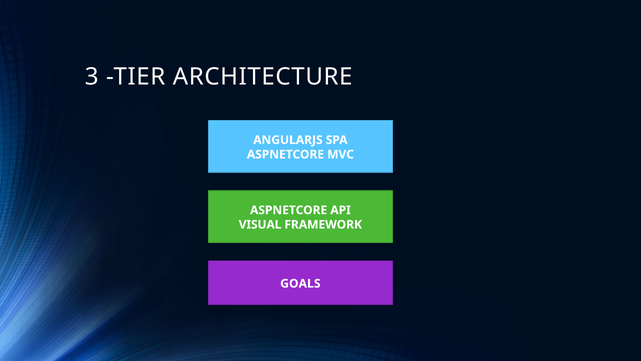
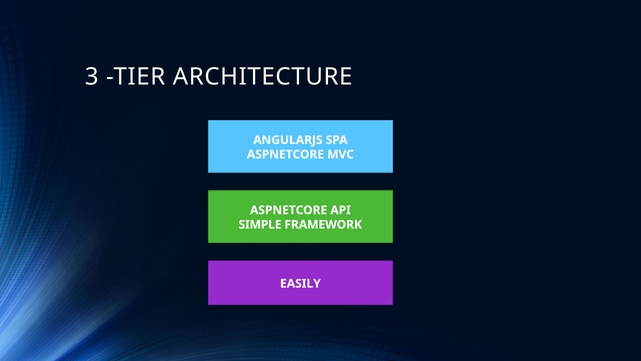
VISUAL: VISUAL -> SIMPLE
GOALS: GOALS -> EASILY
